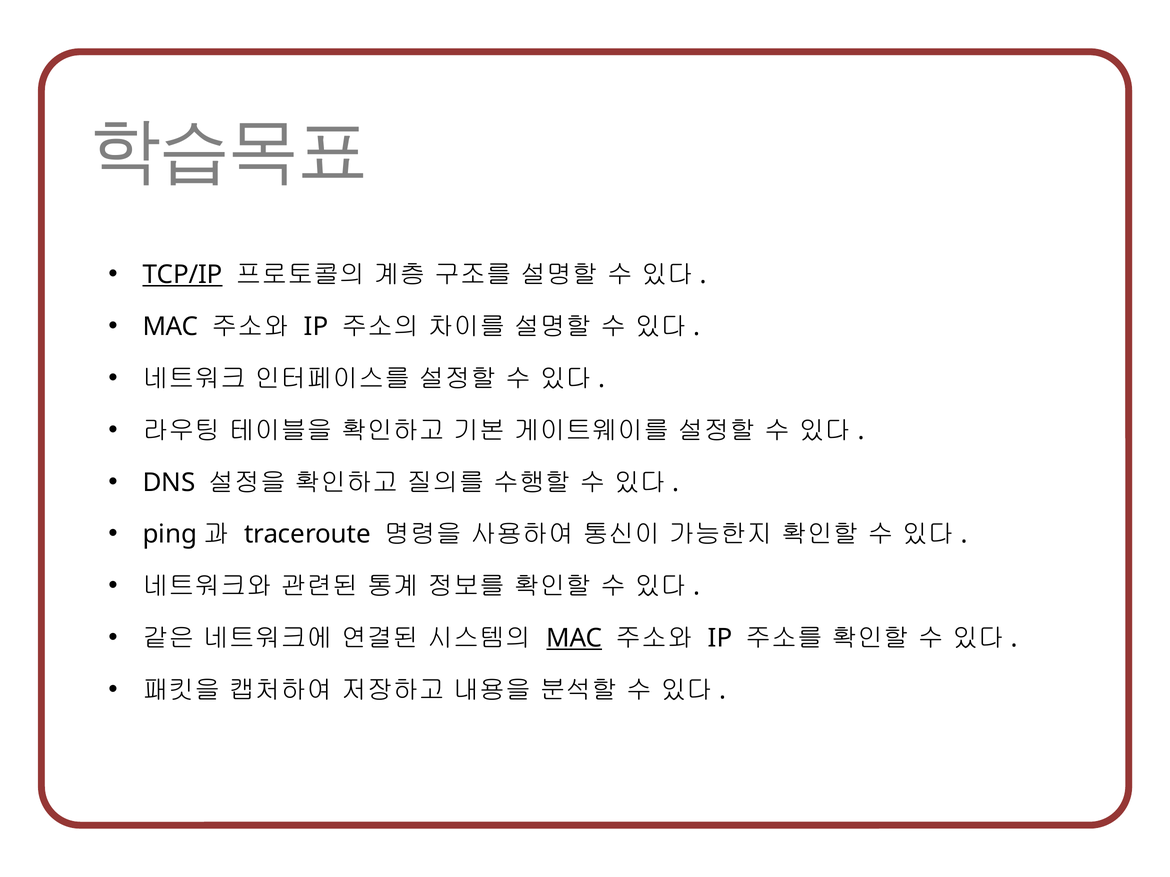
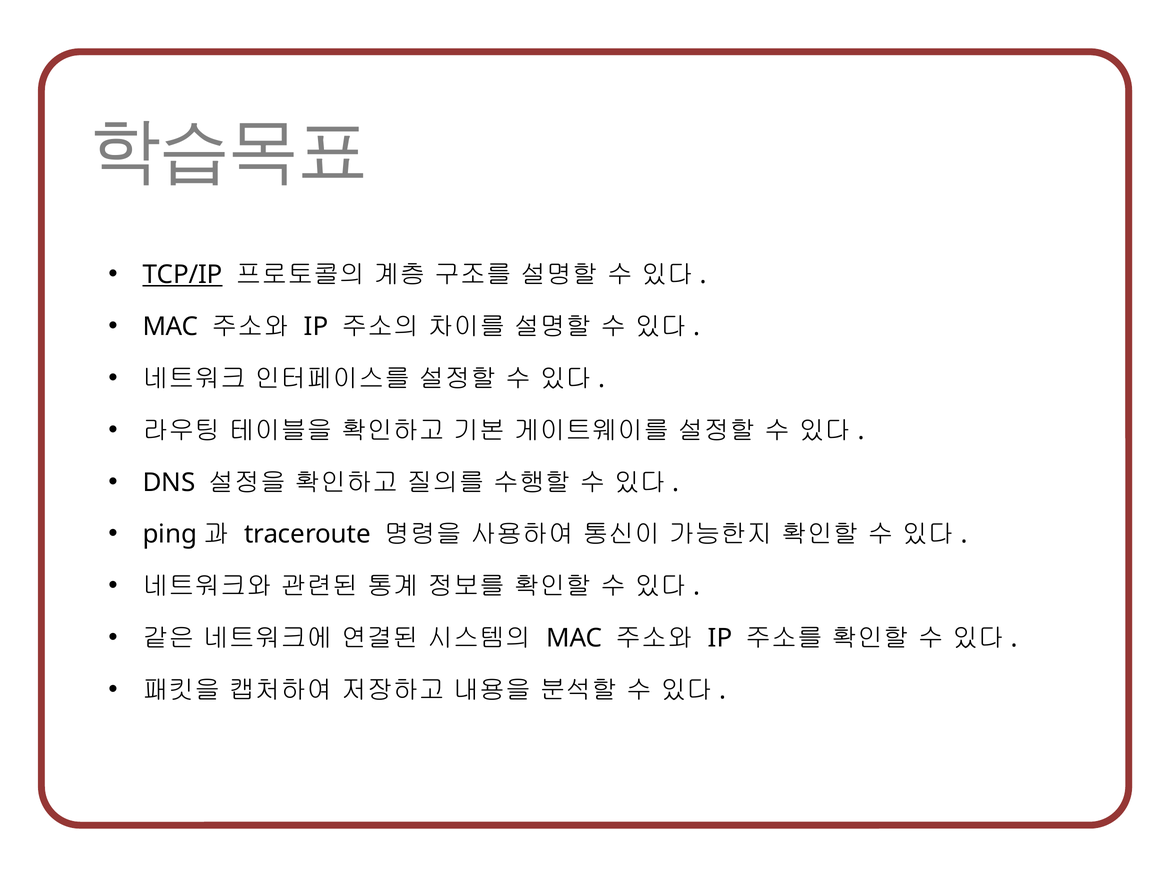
MAC at (574, 639) underline: present -> none
